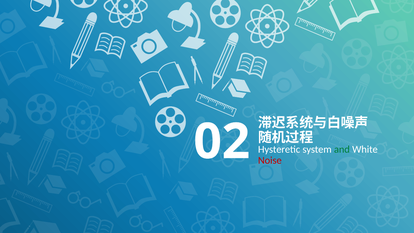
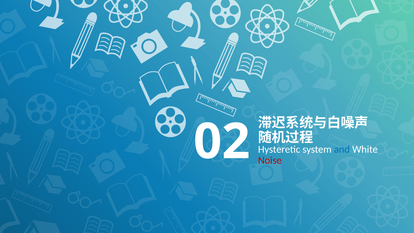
and colour: green -> blue
